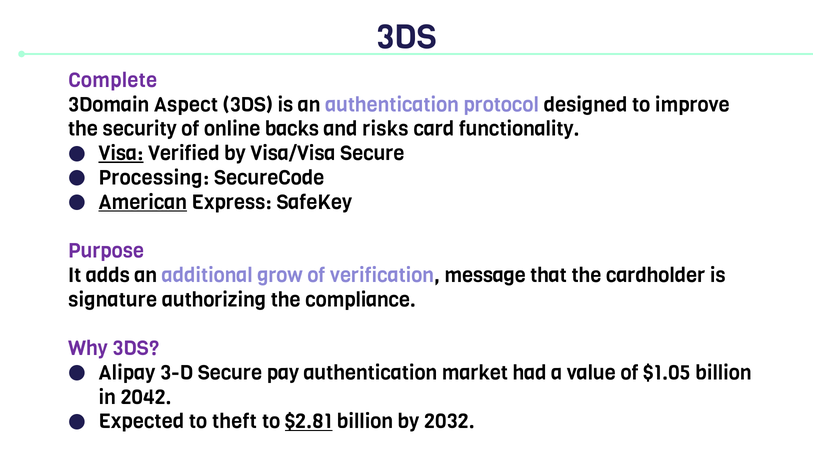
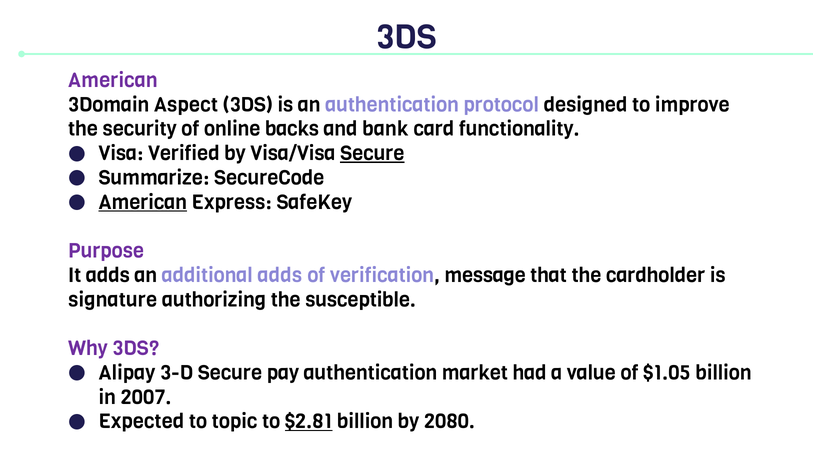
Complete at (113, 81): Complete -> American
risks: risks -> bank
Visa underline: present -> none
Secure at (372, 154) underline: none -> present
Processing: Processing -> Summarize
additional grow: grow -> adds
compliance: compliance -> susceptible
2042: 2042 -> 2007
theft: theft -> topic
2032: 2032 -> 2080
